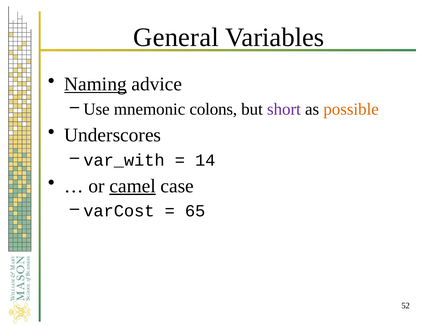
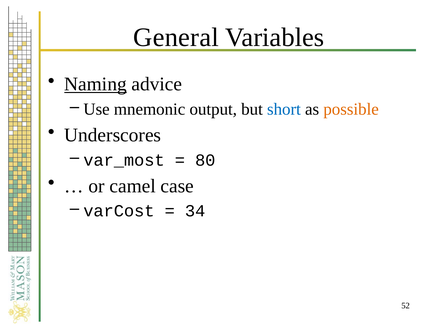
colons: colons -> output
short colour: purple -> blue
var_with: var_with -> var_most
14: 14 -> 80
camel underline: present -> none
65: 65 -> 34
